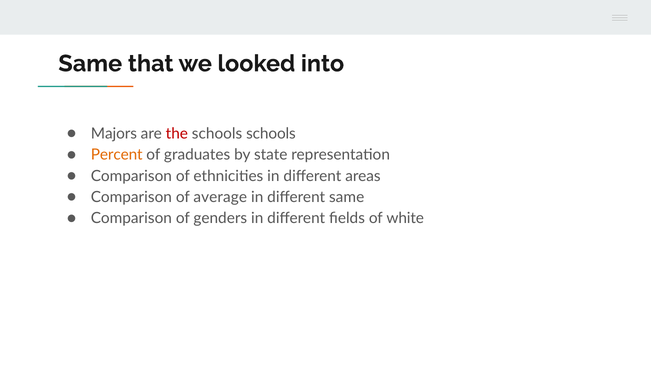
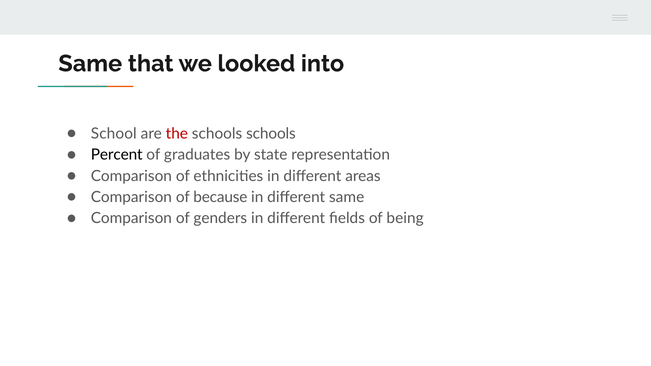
Majors: Majors -> School
Percent colour: orange -> black
average: average -> because
white: white -> being
